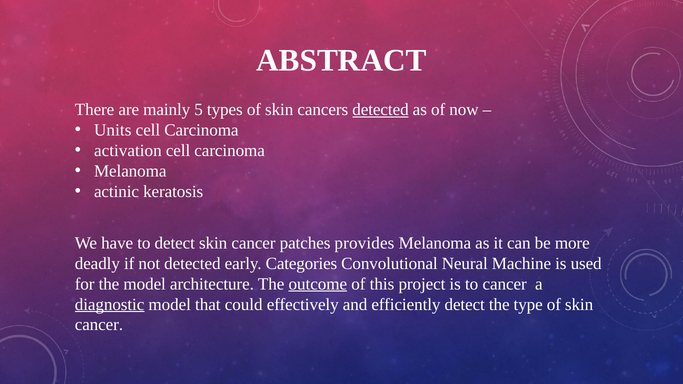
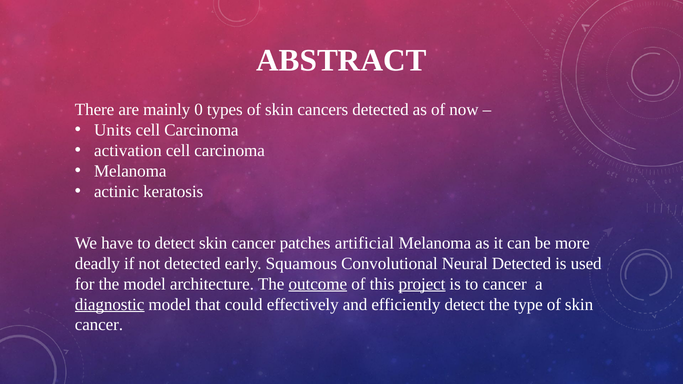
5: 5 -> 0
detected at (380, 110) underline: present -> none
provides: provides -> artificial
Categories: Categories -> Squamous
Neural Machine: Machine -> Detected
project underline: none -> present
